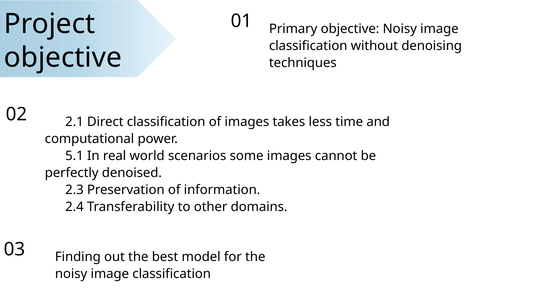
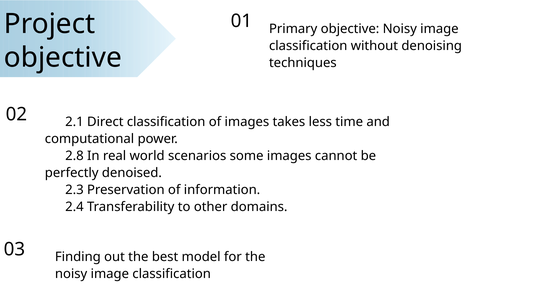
5.1: 5.1 -> 2.8
